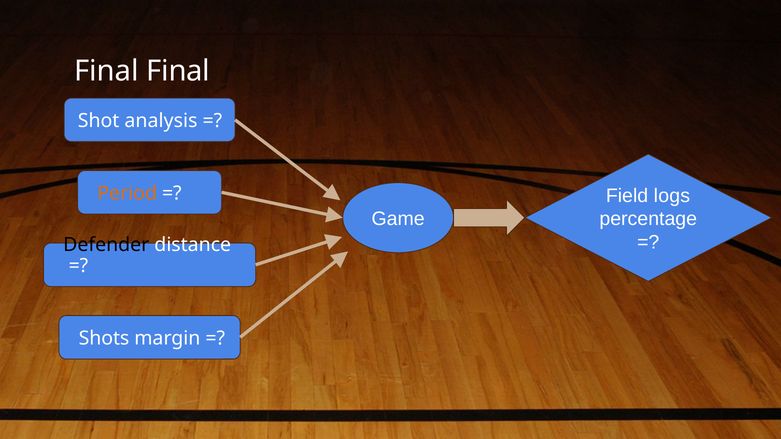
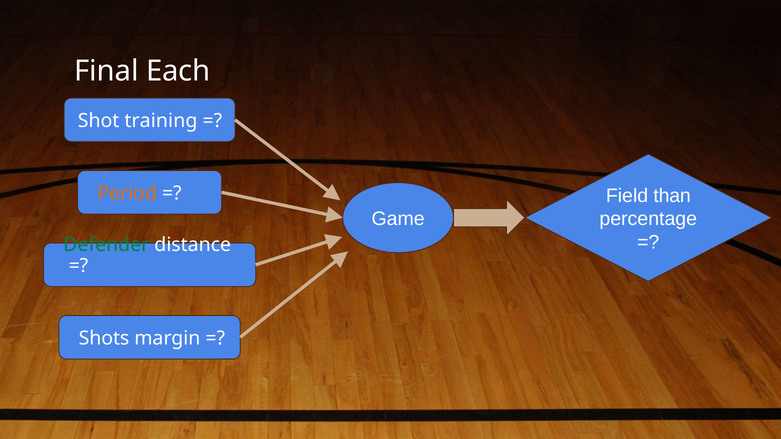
Final Final: Final -> Each
analysis: analysis -> training
logs: logs -> than
Defender colour: black -> green
